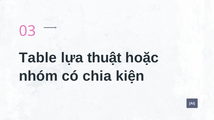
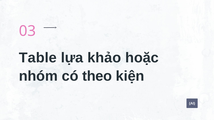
thuật: thuật -> khảo
chia: chia -> theo
